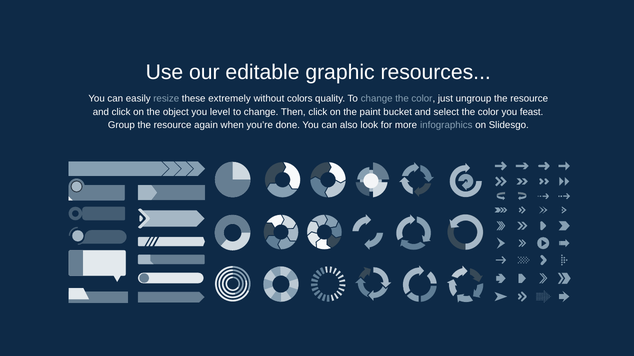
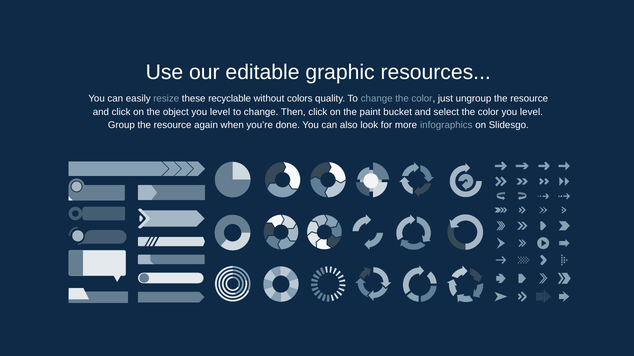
extremely: extremely -> recyclable
color you feast: feast -> level
